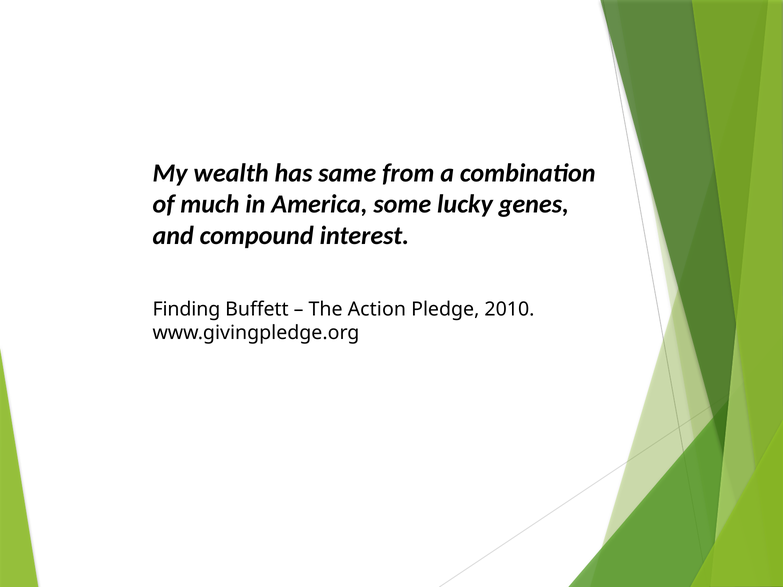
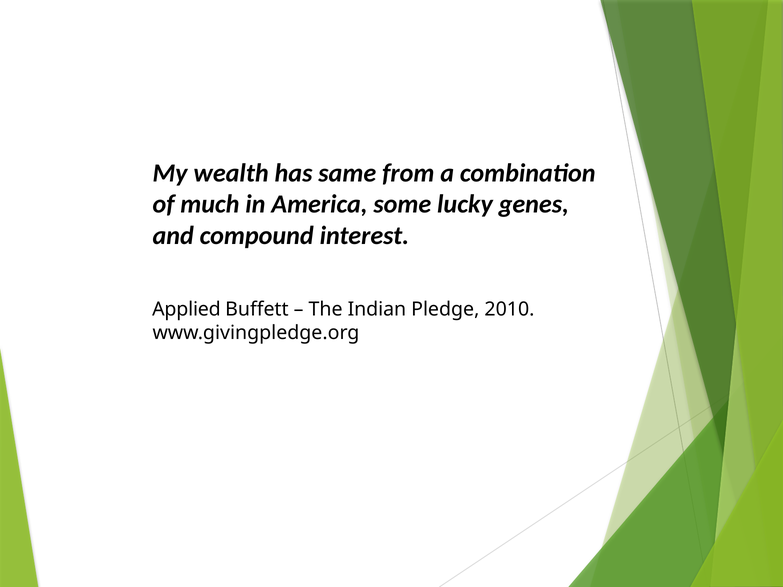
Finding: Finding -> Applied
Action: Action -> Indian
